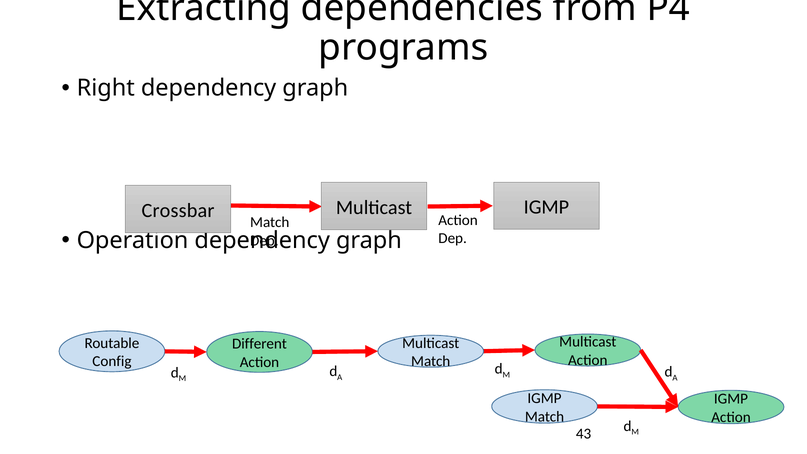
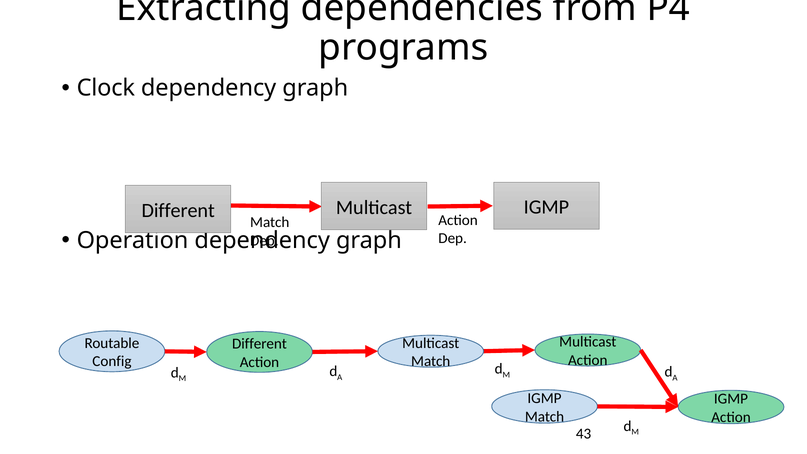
Right: Right -> Clock
Crossbar at (178, 210): Crossbar -> Different
